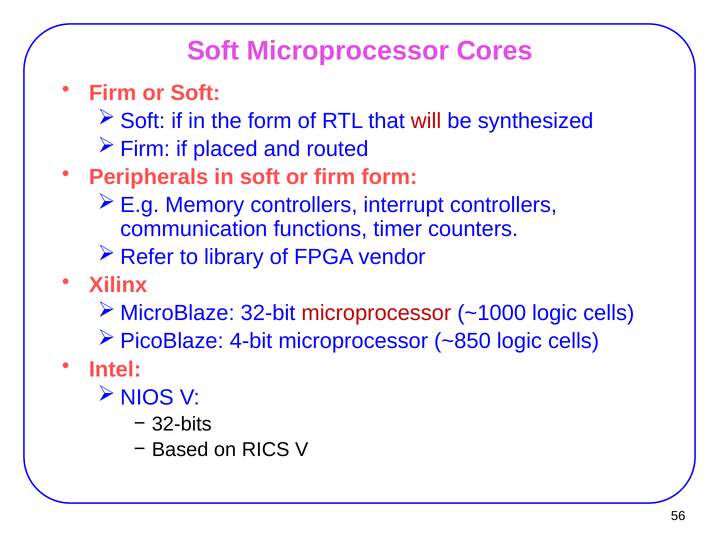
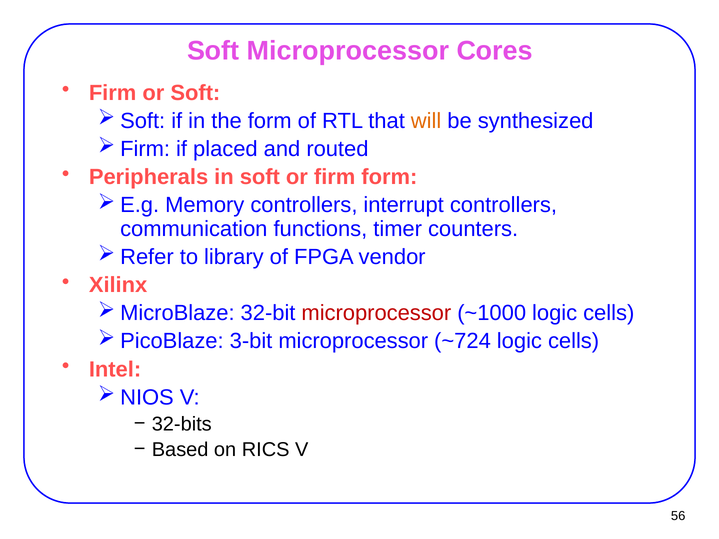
will colour: red -> orange
4-bit: 4-bit -> 3-bit
~850: ~850 -> ~724
